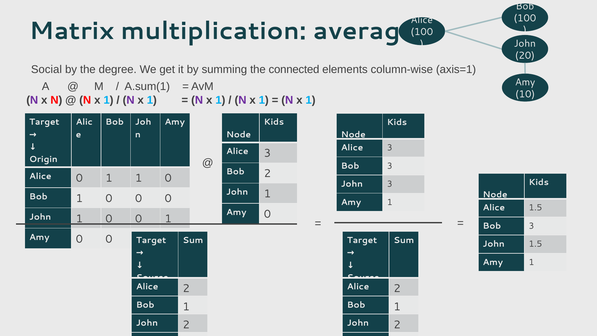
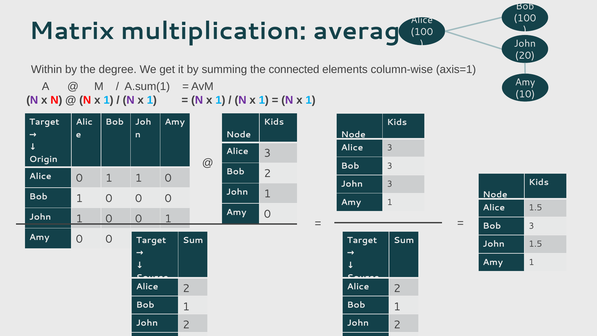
Social: Social -> Within
